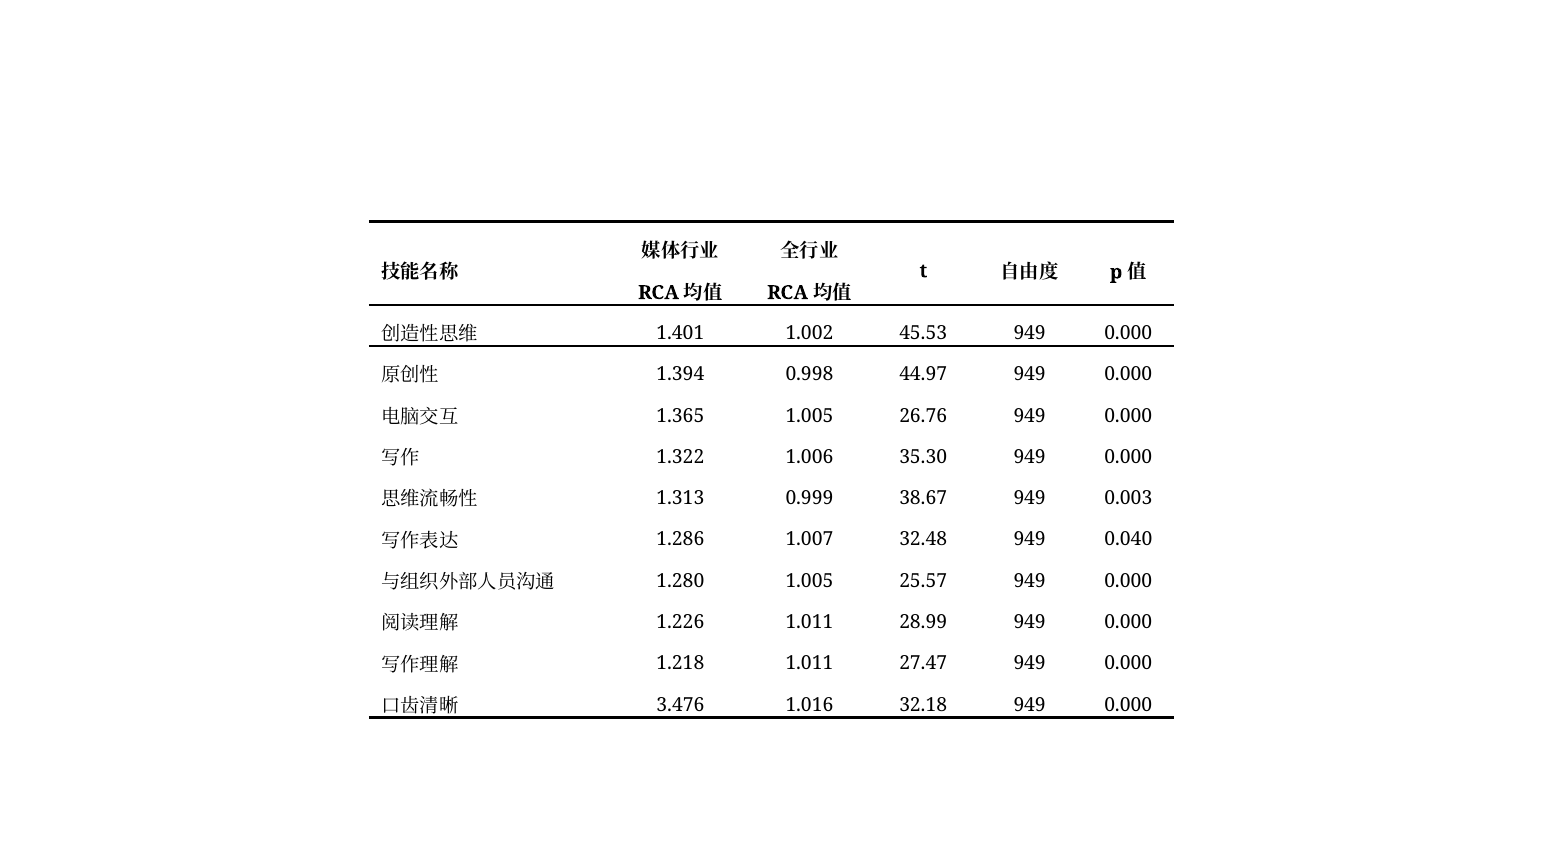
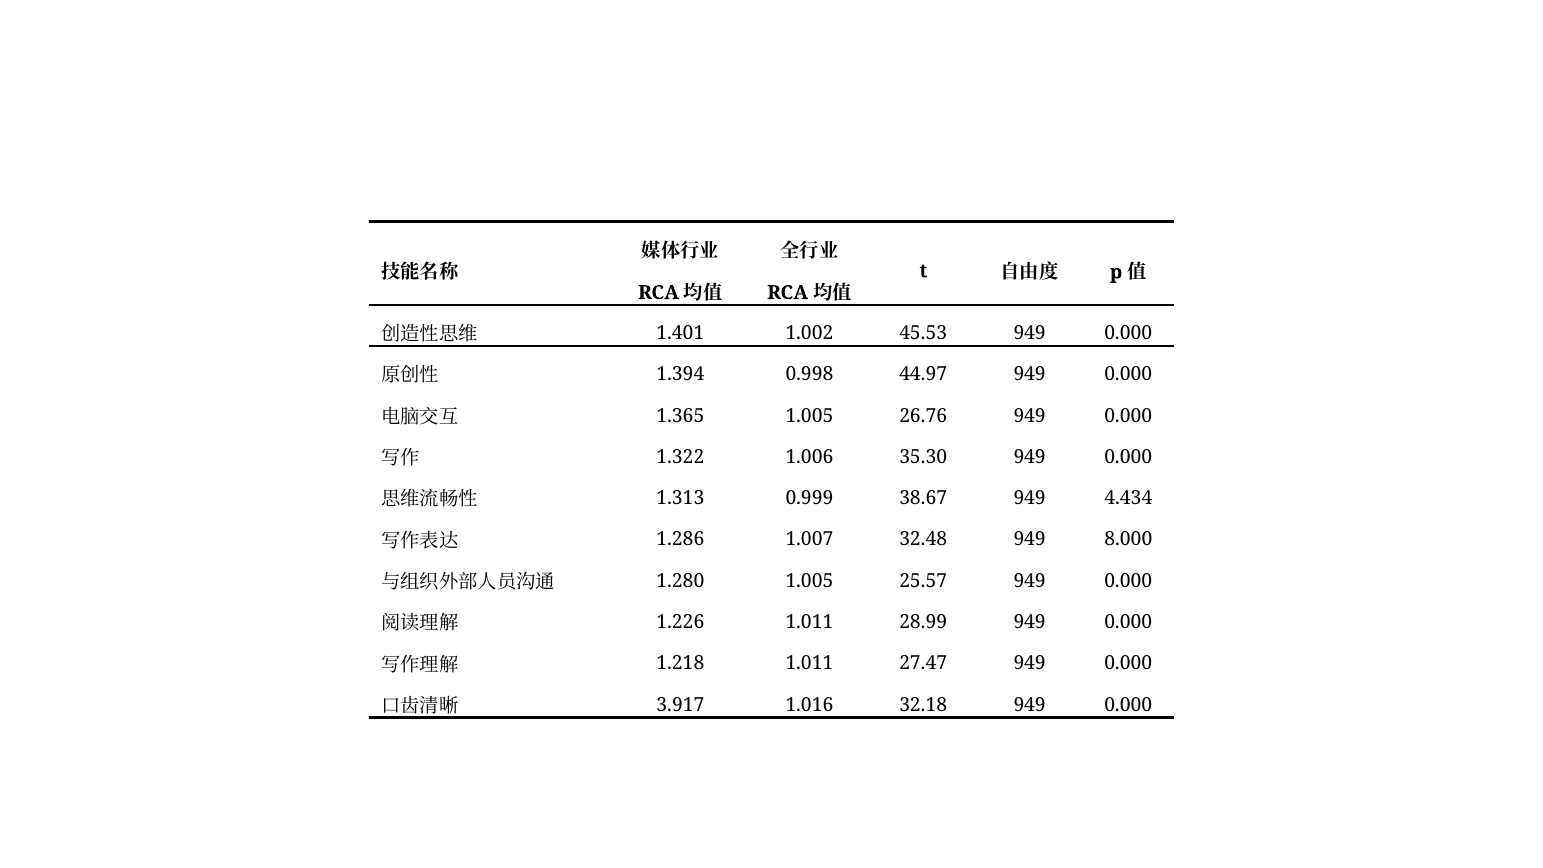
0.003: 0.003 -> 4.434
0.040: 0.040 -> 8.000
3.476: 3.476 -> 3.917
